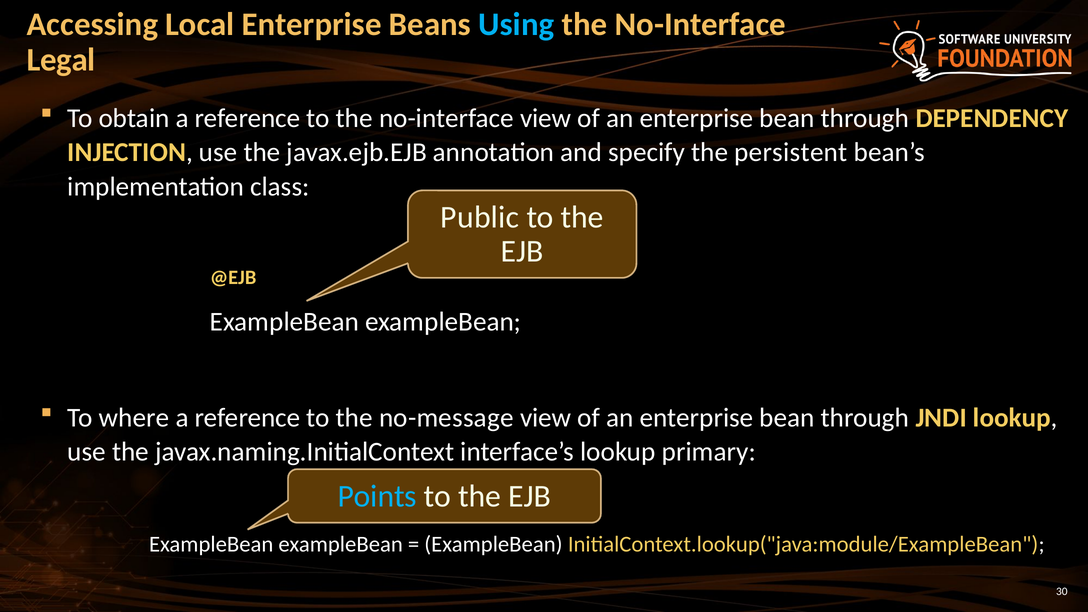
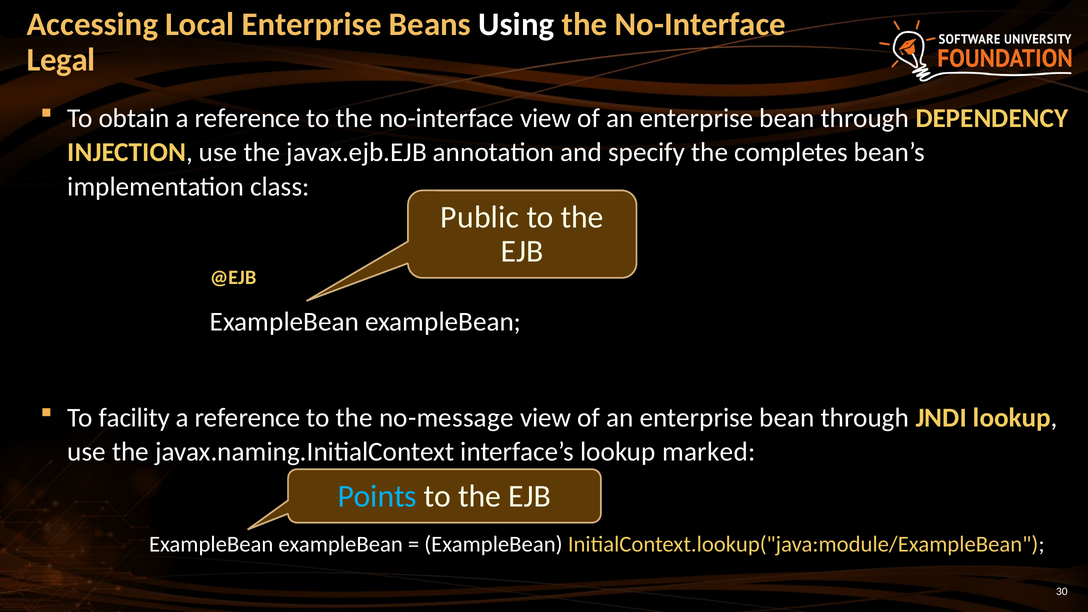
Using colour: light blue -> white
persistent: persistent -> completes
where: where -> facility
primary: primary -> marked
